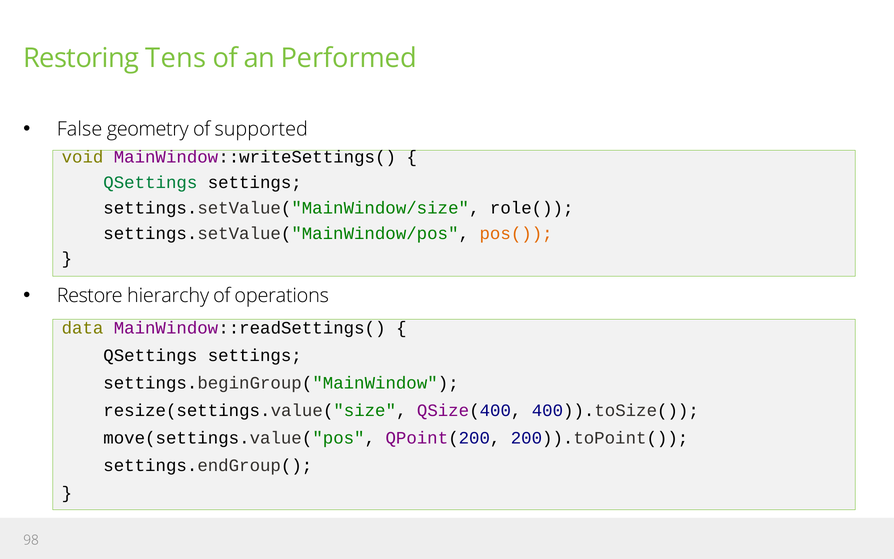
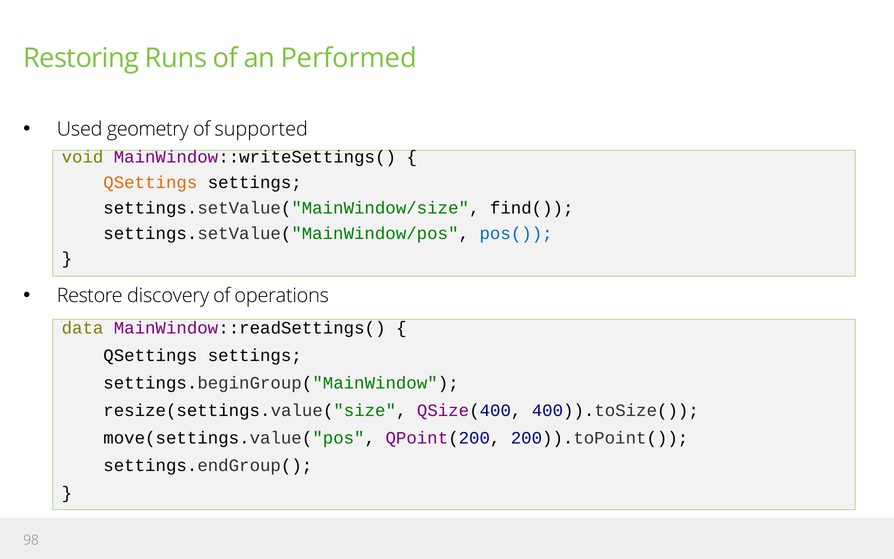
Tens: Tens -> Runs
False: False -> Used
QSettings at (150, 182) colour: green -> orange
role(: role( -> find(
pos( colour: orange -> blue
hierarchy: hierarchy -> discovery
